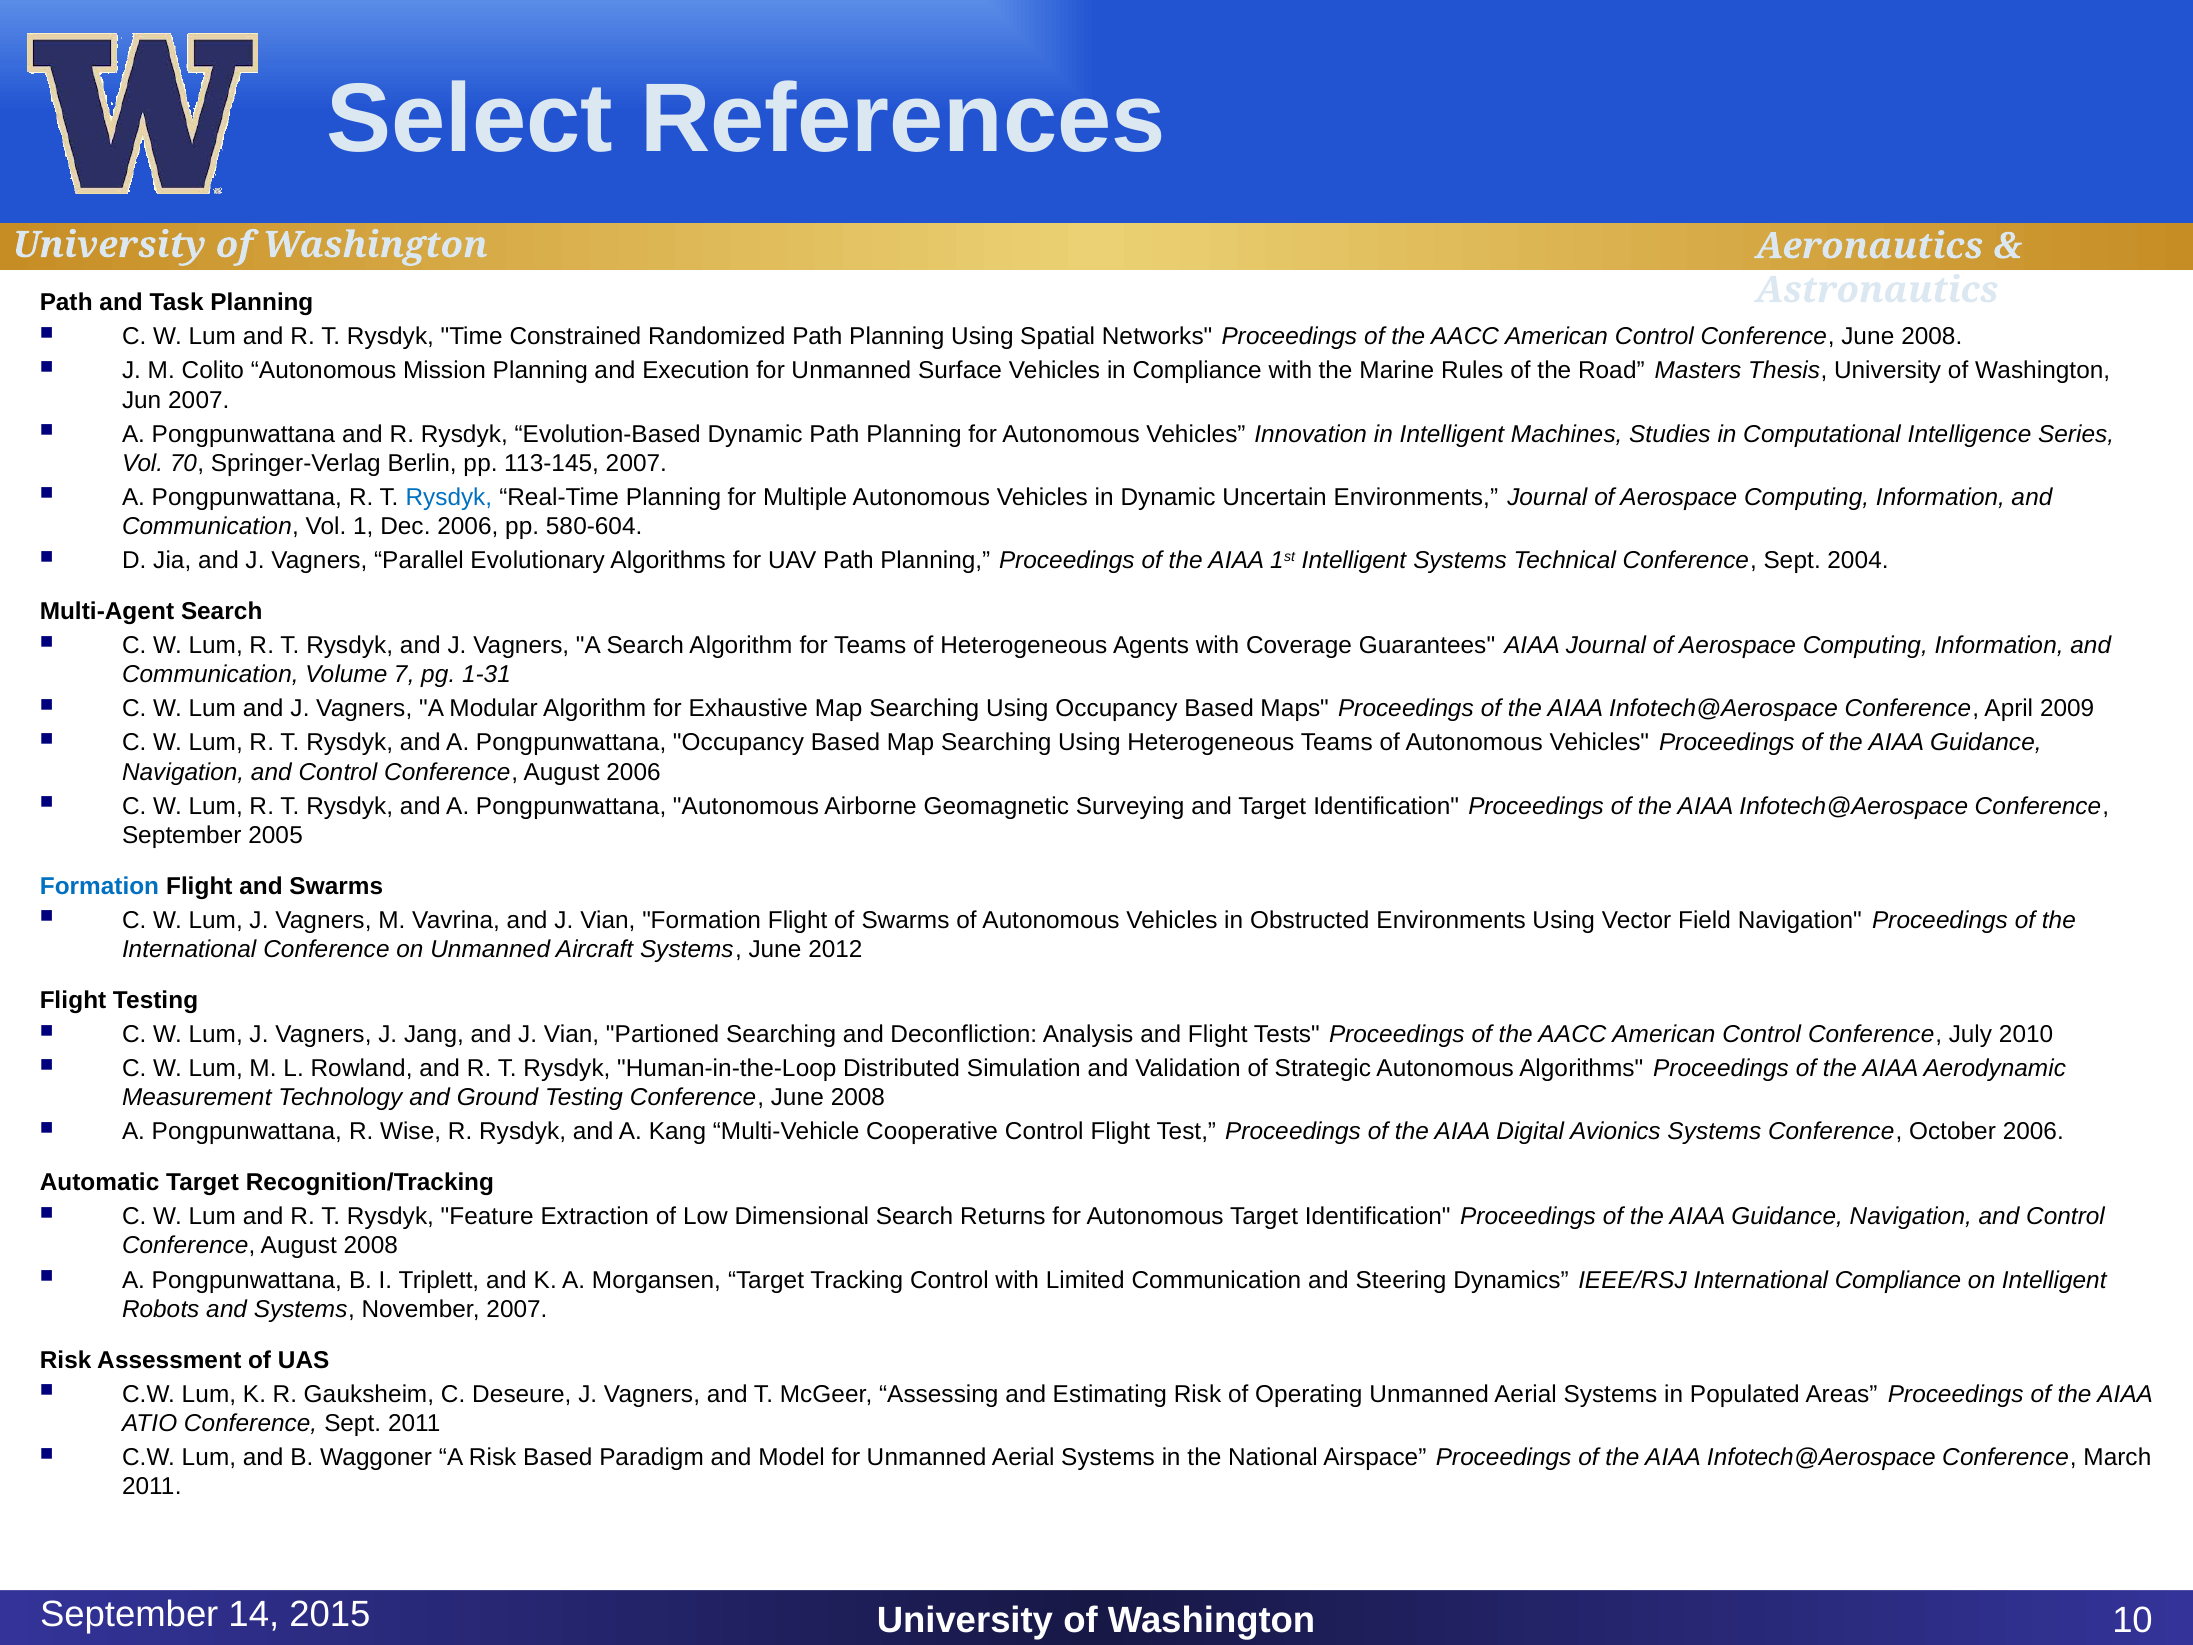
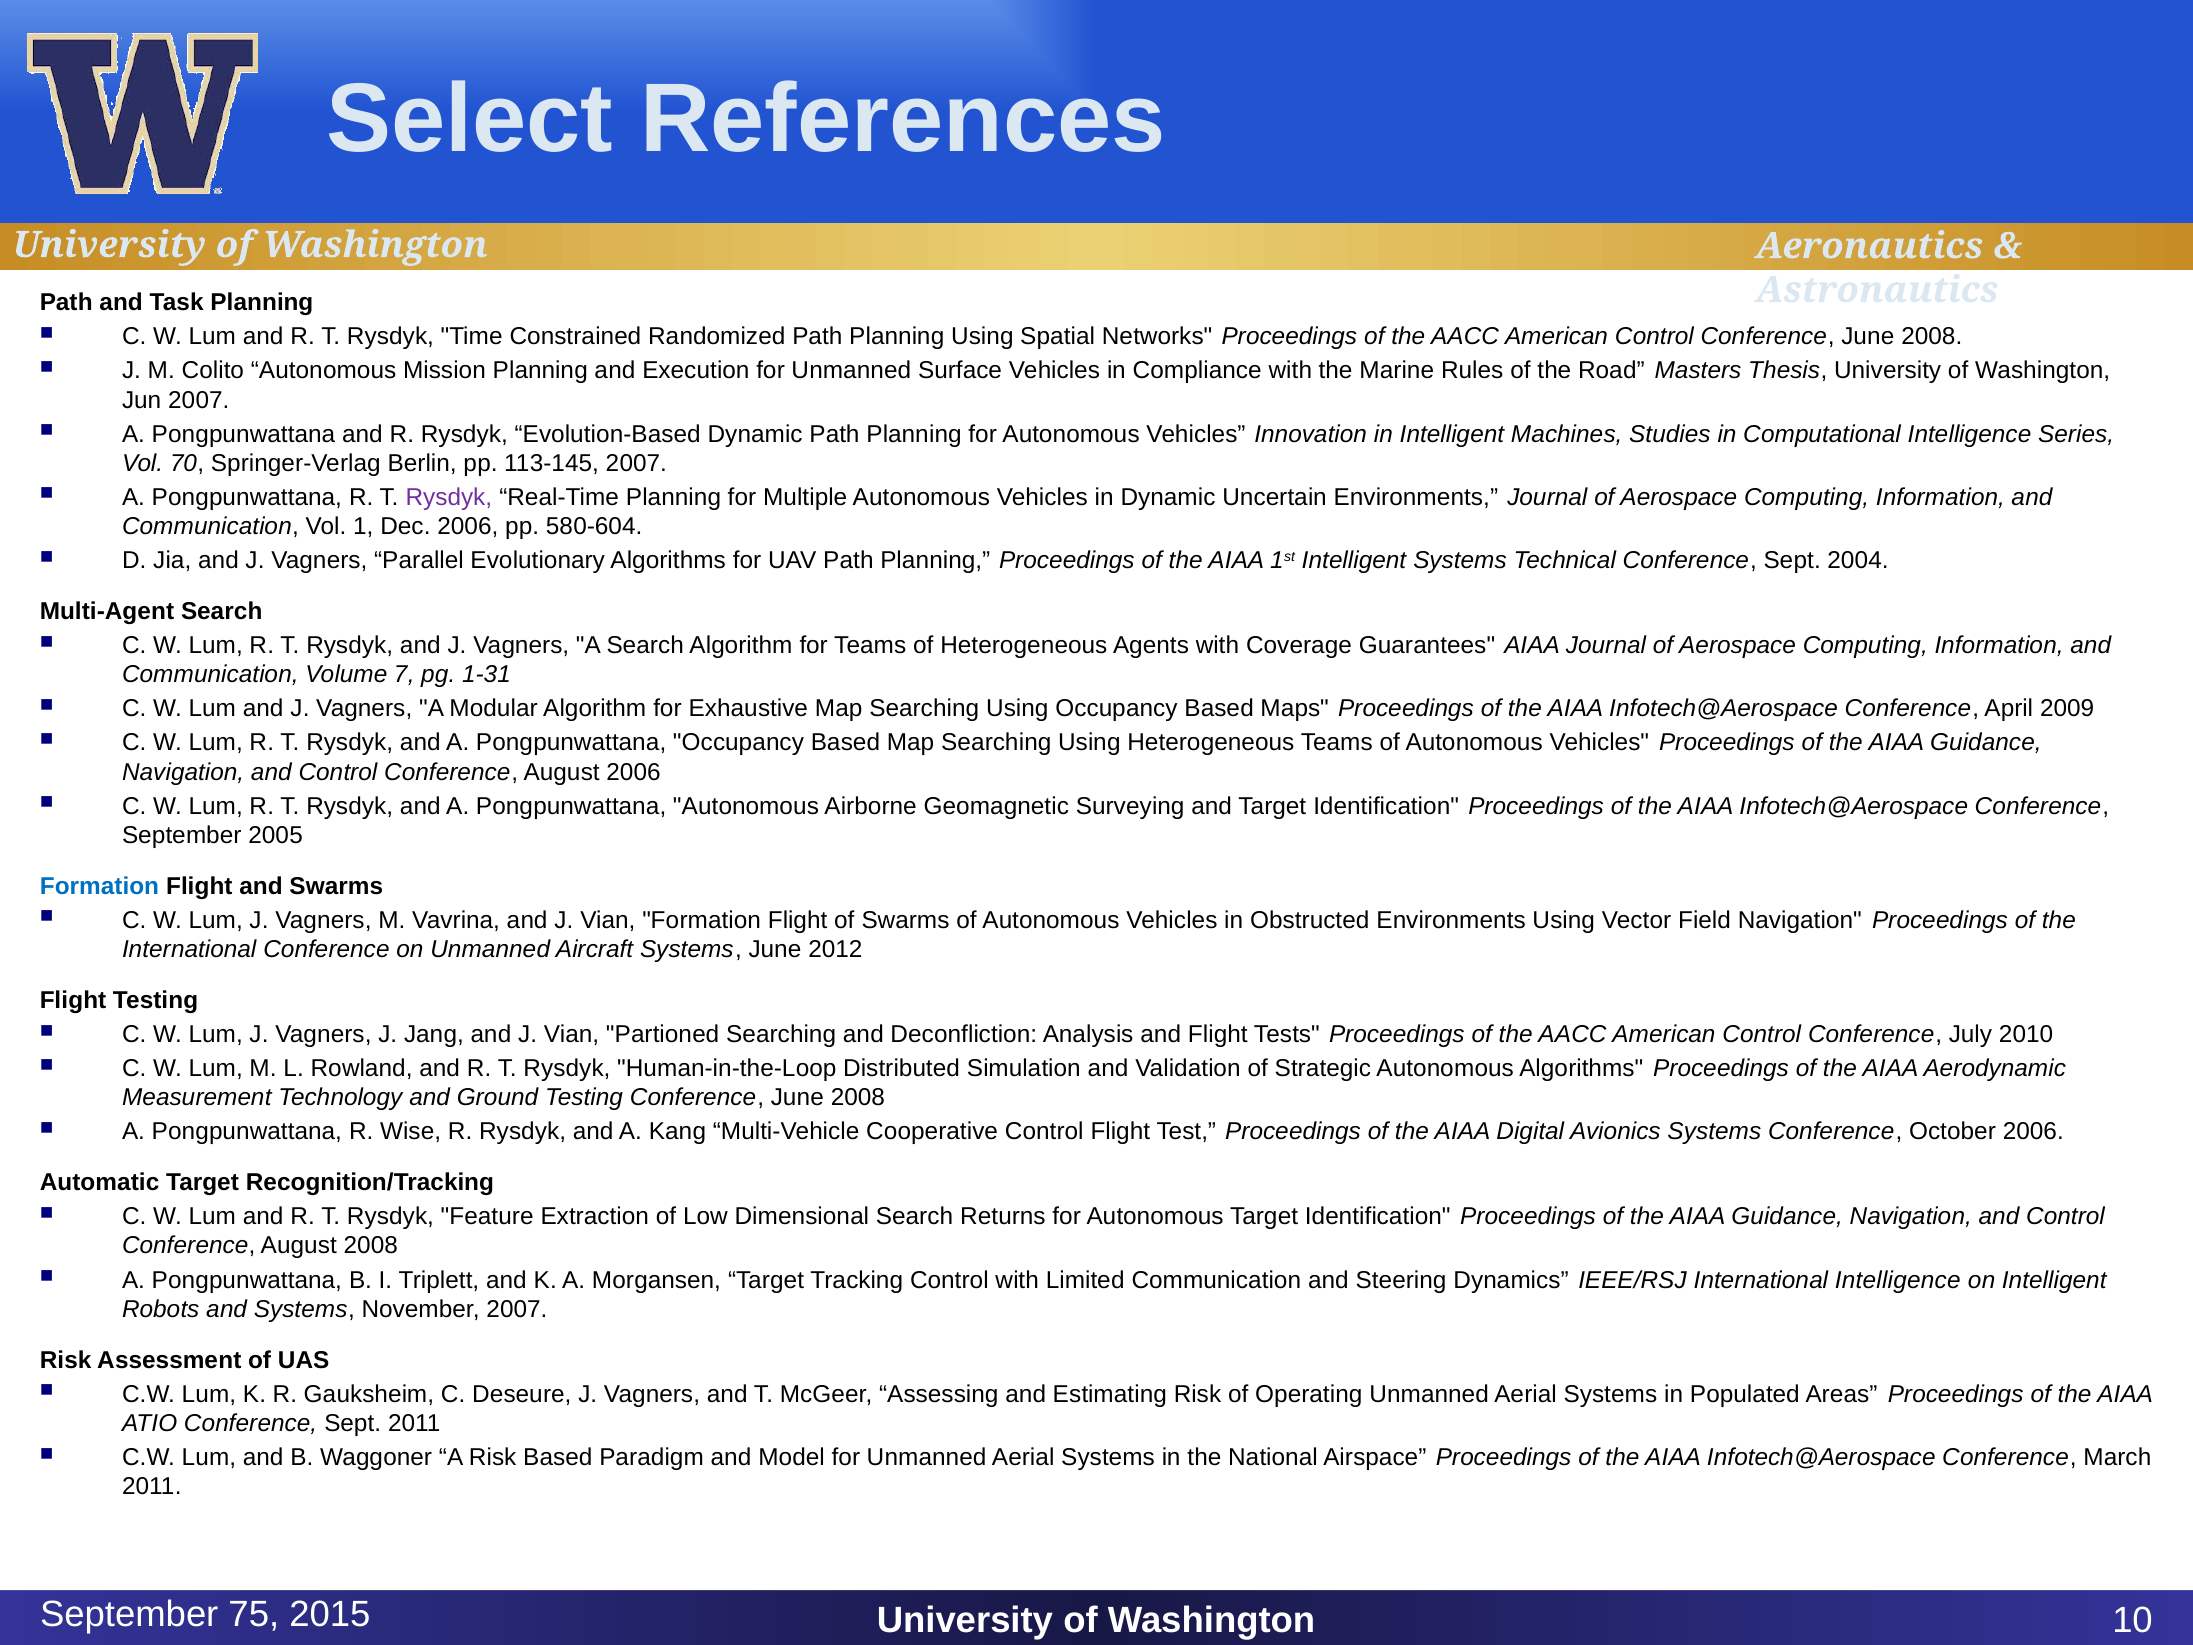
Rysdyk at (449, 497) colour: blue -> purple
International Compliance: Compliance -> Intelligence
14: 14 -> 75
